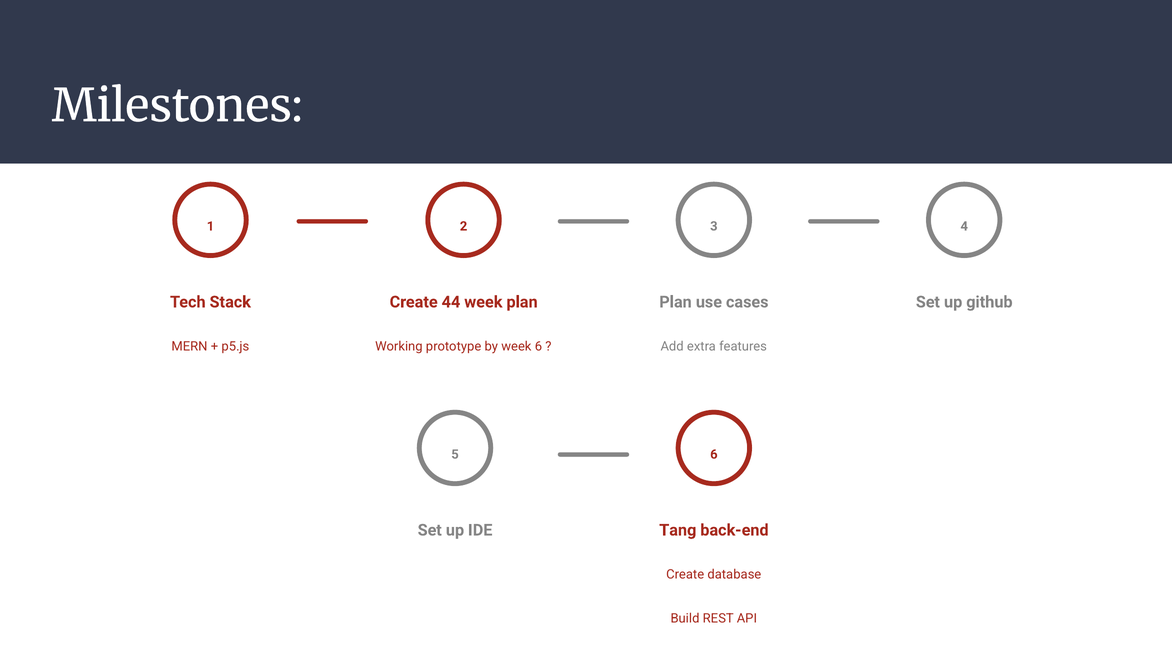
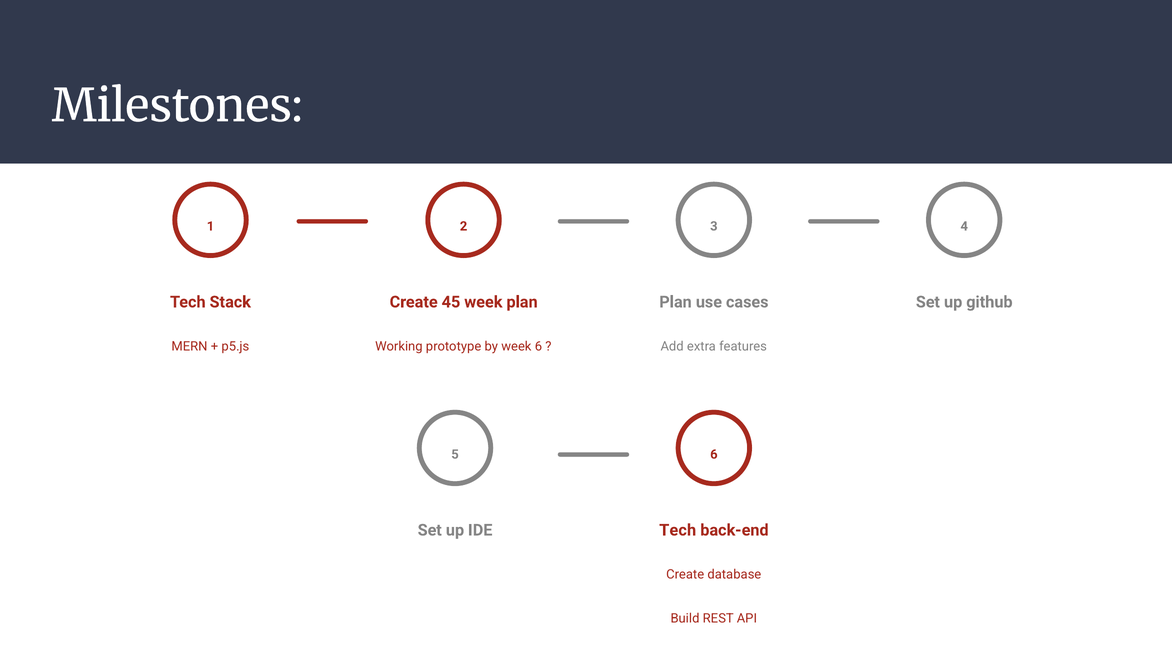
44: 44 -> 45
Tang at (678, 530): Tang -> Tech
